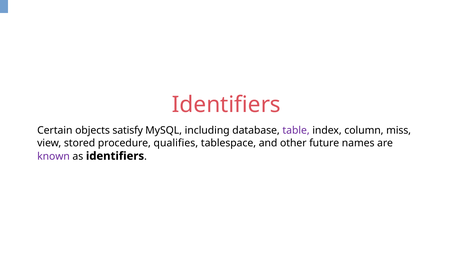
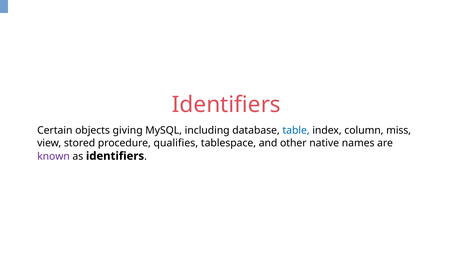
satisfy: satisfy -> giving
table colour: purple -> blue
future: future -> native
